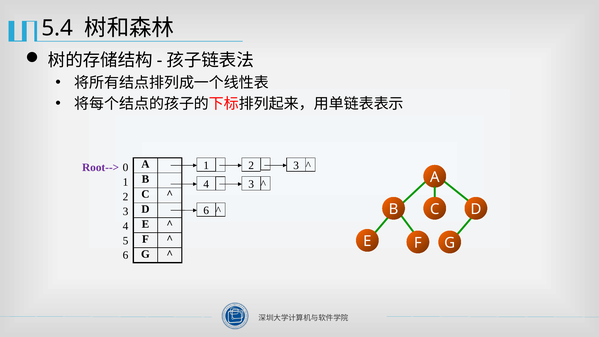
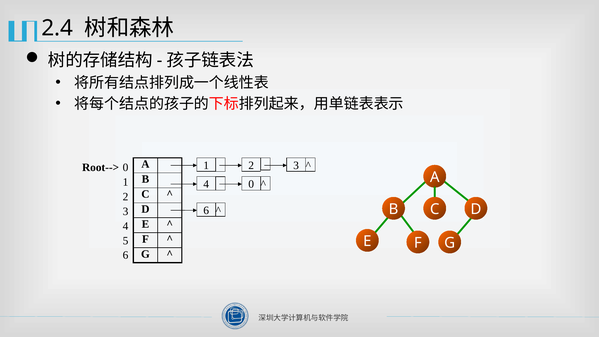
5.4: 5.4 -> 2.4
Root--> colour: purple -> black
4 3: 3 -> 0
